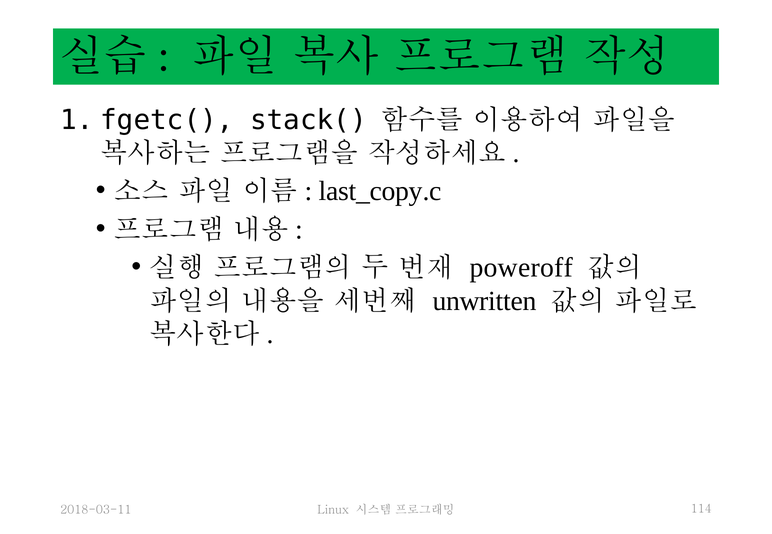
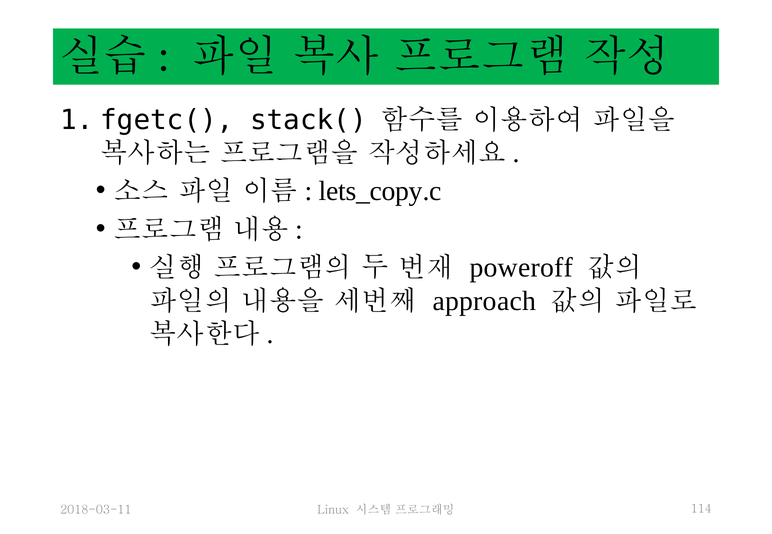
last_copy.c: last_copy.c -> lets_copy.c
unwritten: unwritten -> approach
